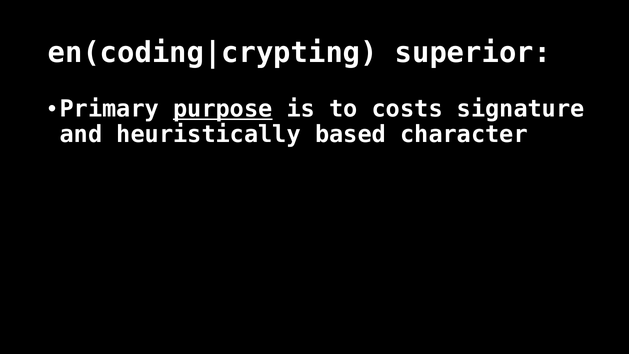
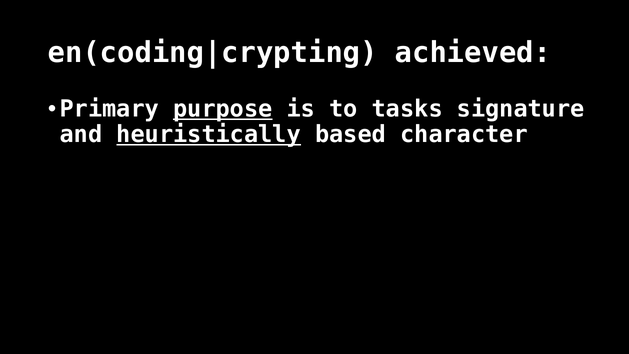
superior: superior -> achieved
costs: costs -> tasks
heuristically underline: none -> present
